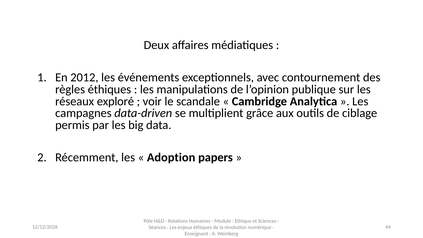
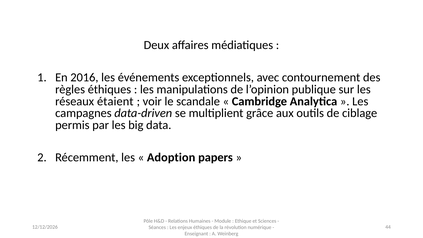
2012: 2012 -> 2016
exploré: exploré -> étaient
